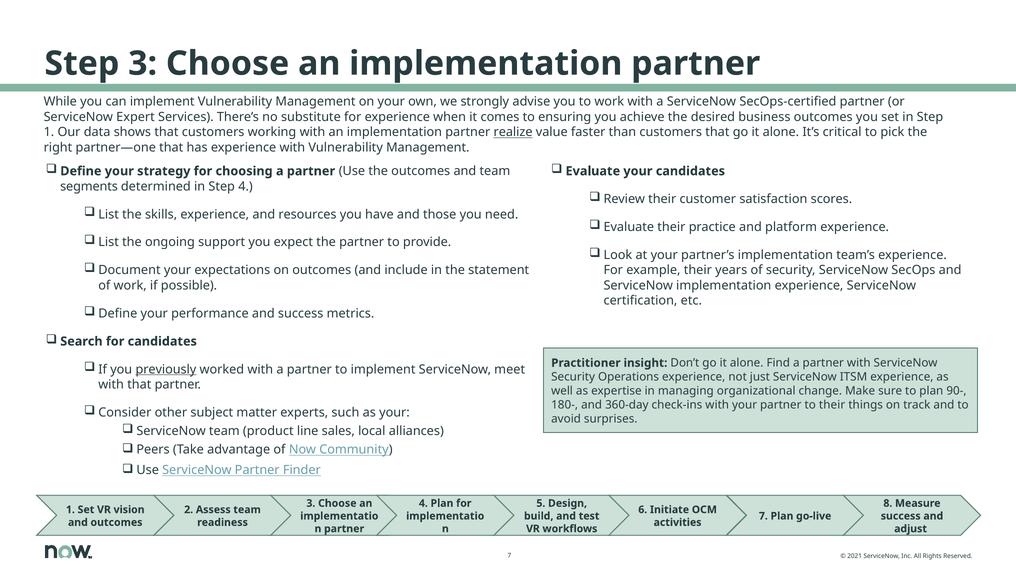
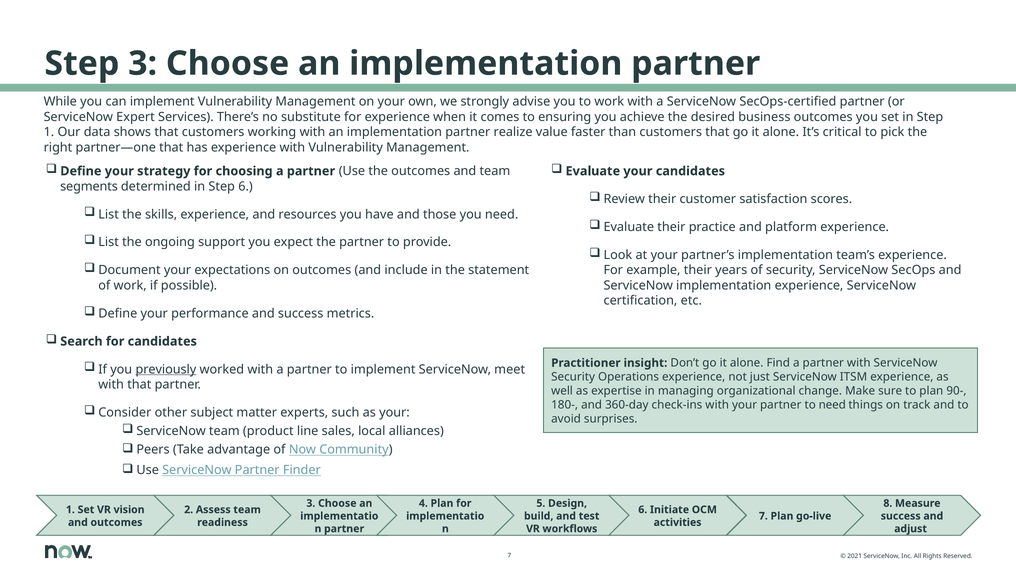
realize underline: present -> none
Step 4: 4 -> 6
to their: their -> need
